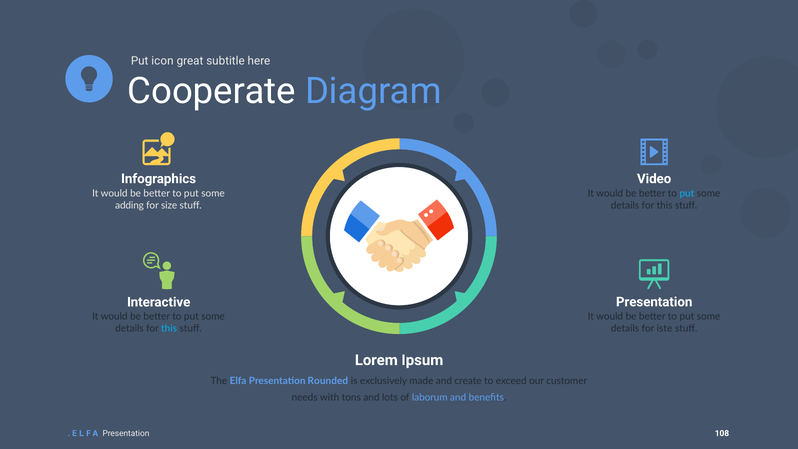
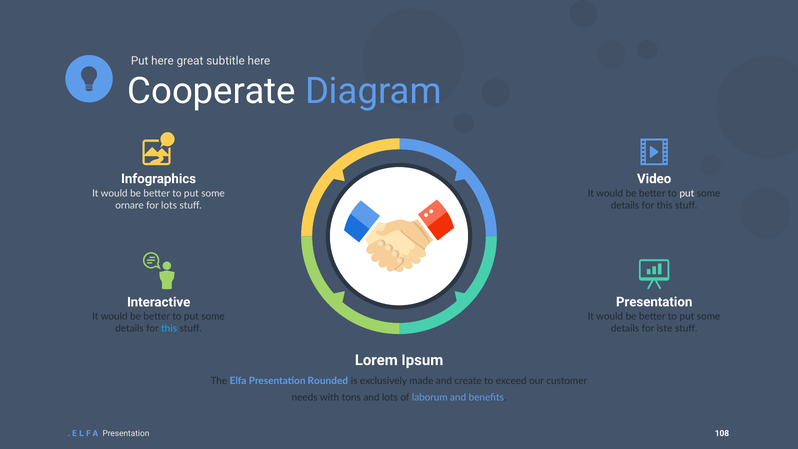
Put icon: icon -> here
put at (687, 193) colour: light blue -> white
adding: adding -> ornare
for size: size -> lots
